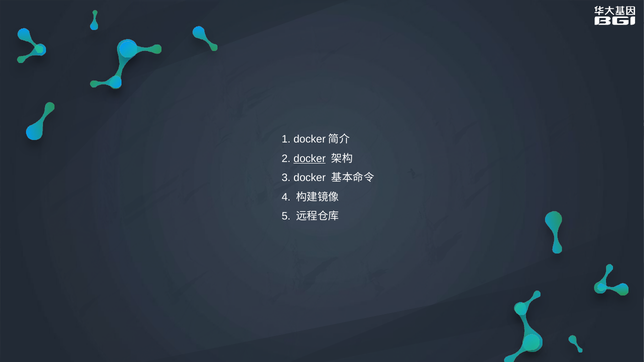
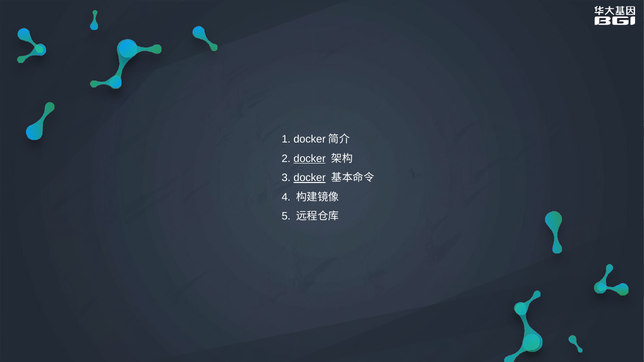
docker at (310, 178) underline: none -> present
